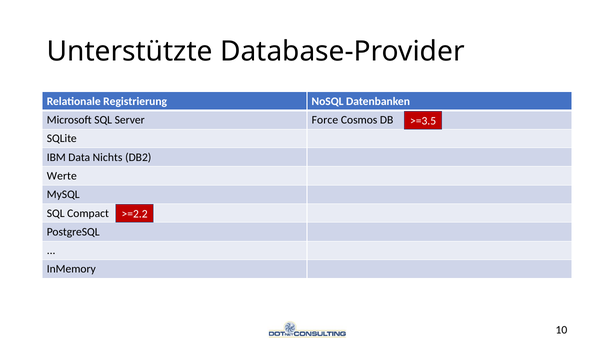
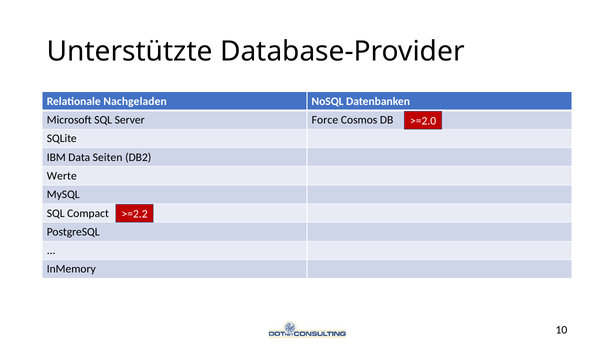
Registrierung: Registrierung -> Nachgeladen
>=3.5: >=3.5 -> >=2.0
Nichts: Nichts -> Seiten
